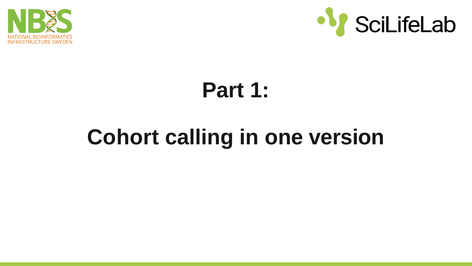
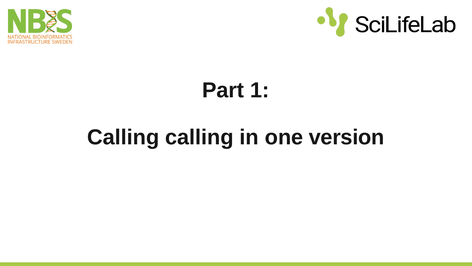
Cohort at (123, 137): Cohort -> Calling
